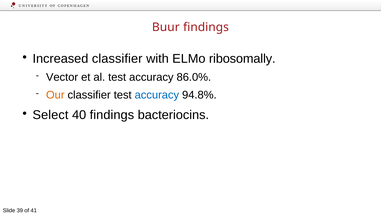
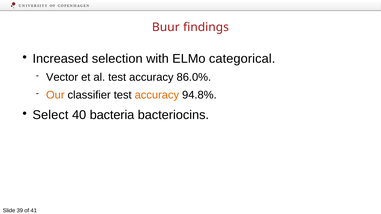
Increased classifier: classifier -> selection
ribosomally: ribosomally -> categorical
accuracy at (157, 95) colour: blue -> orange
40 findings: findings -> bacteria
